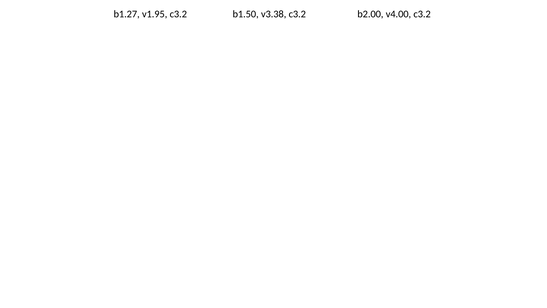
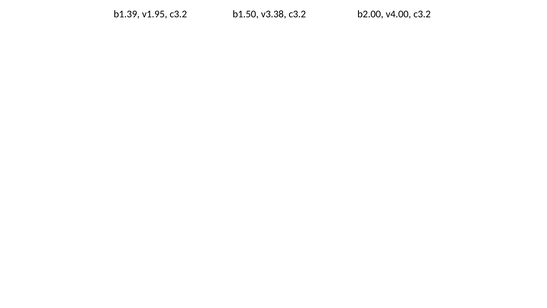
b1.27: b1.27 -> b1.39
